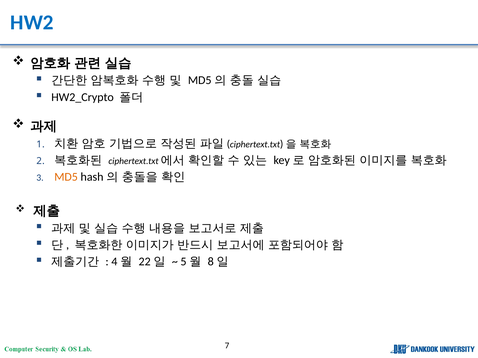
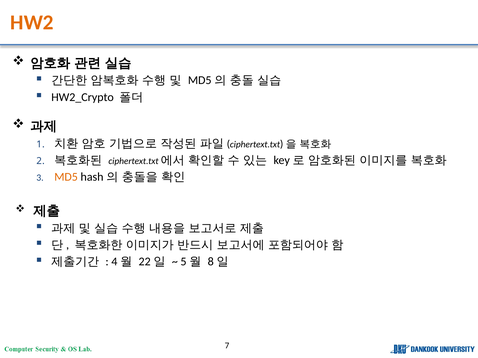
HW2 colour: blue -> orange
